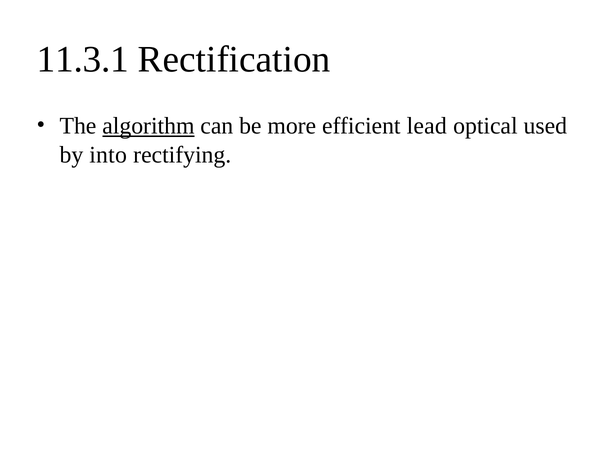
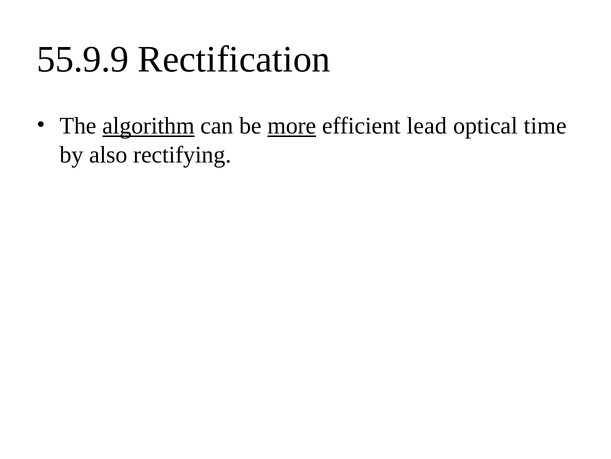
11.3.1: 11.3.1 -> 55.9.9
more underline: none -> present
used: used -> time
into: into -> also
